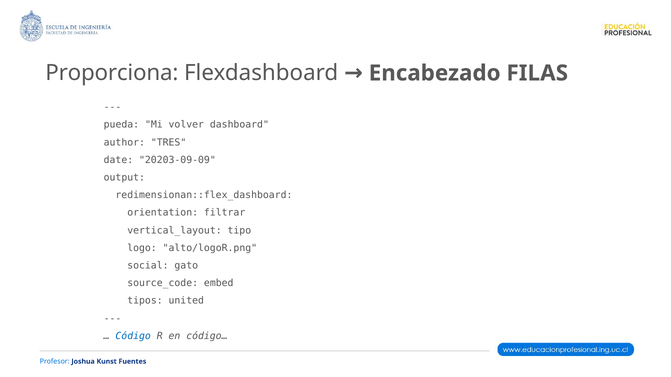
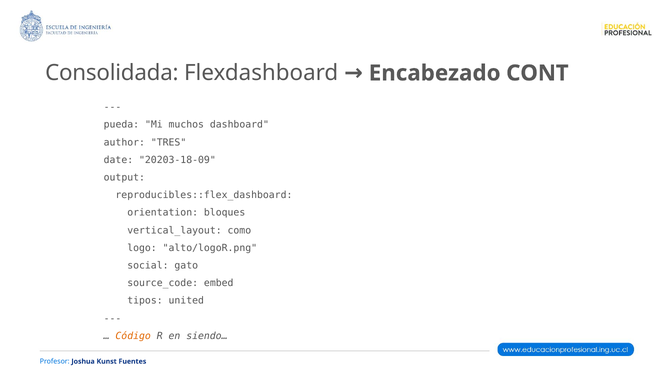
Proporciona: Proporciona -> Consolidada
FILAS: FILAS -> CONT
volver: volver -> muchos
20203-09-09: 20203-09-09 -> 20203-18-09
redimensionan::flex_dashboard: redimensionan::flex_dashboard -> reproducibles::flex_dashboard
filtrar: filtrar -> bloques
tipo: tipo -> como
Código colour: blue -> orange
código…: código… -> siendo…
